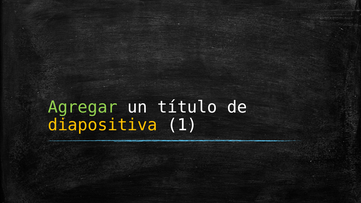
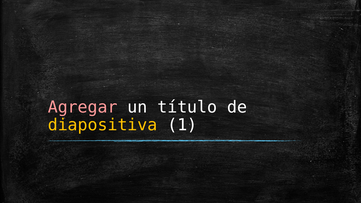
Agregar colour: light green -> pink
